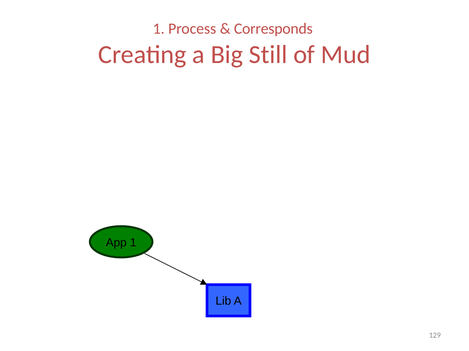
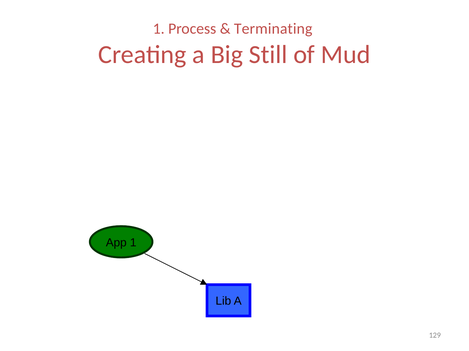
Corresponds: Corresponds -> Terminating
